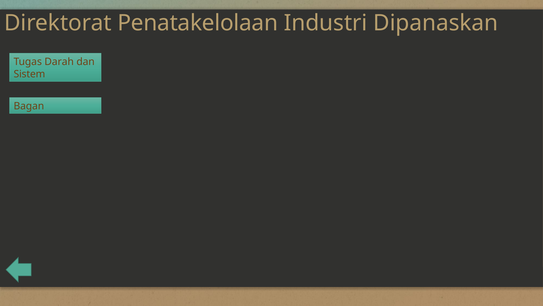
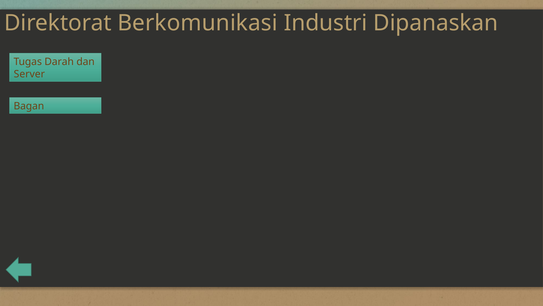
Penatakelolaan: Penatakelolaan -> Berkomunikasi
Sistem: Sistem -> Server
